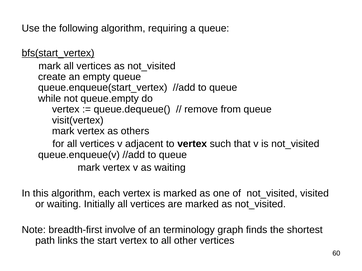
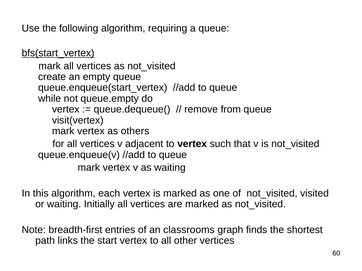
involve: involve -> entries
terminology: terminology -> classrooms
